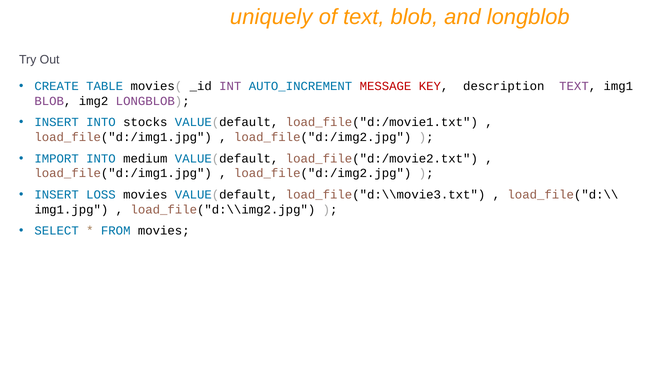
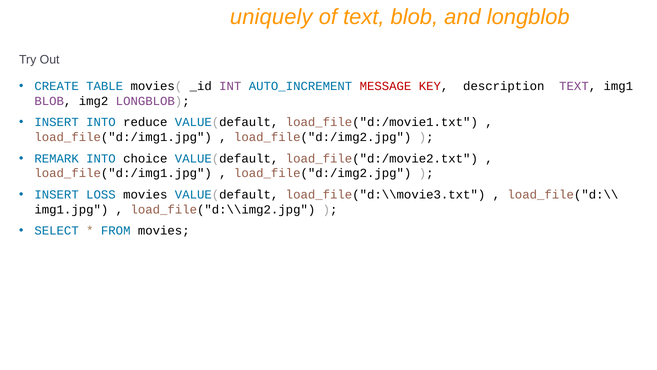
stocks: stocks -> reduce
IMPORT: IMPORT -> REMARK
medium: medium -> choice
